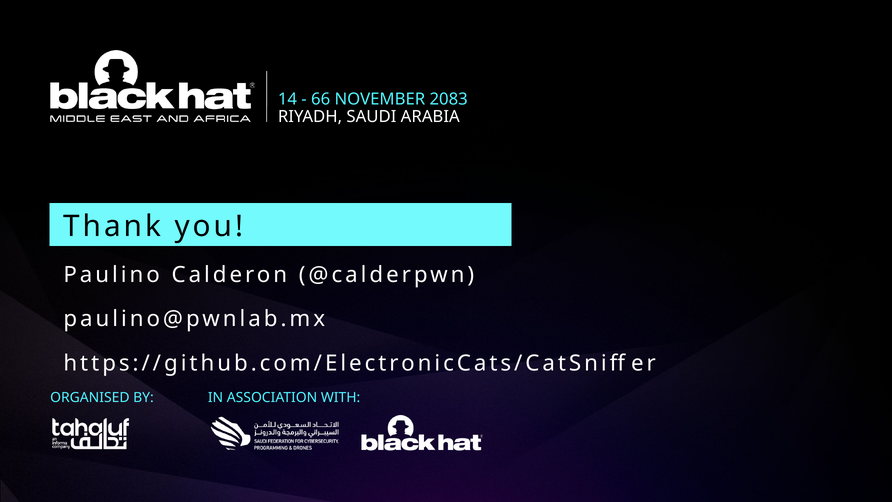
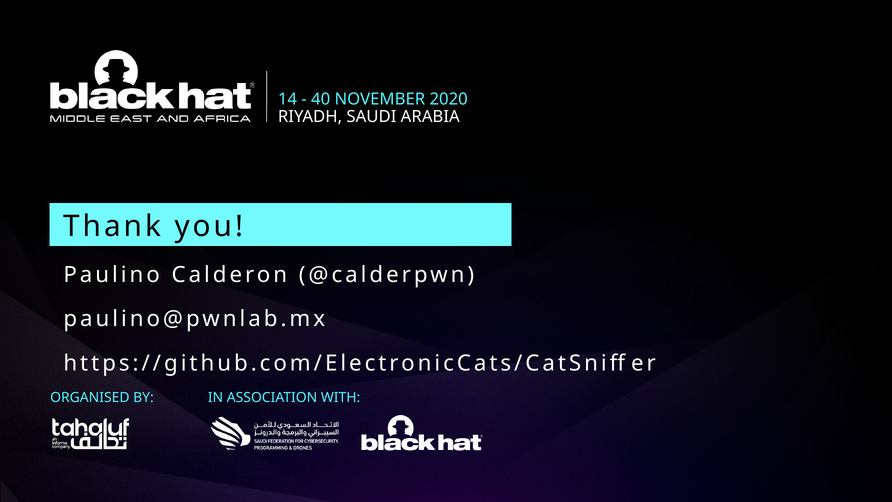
66: 66 -> 40
2083: 2083 -> 2020
